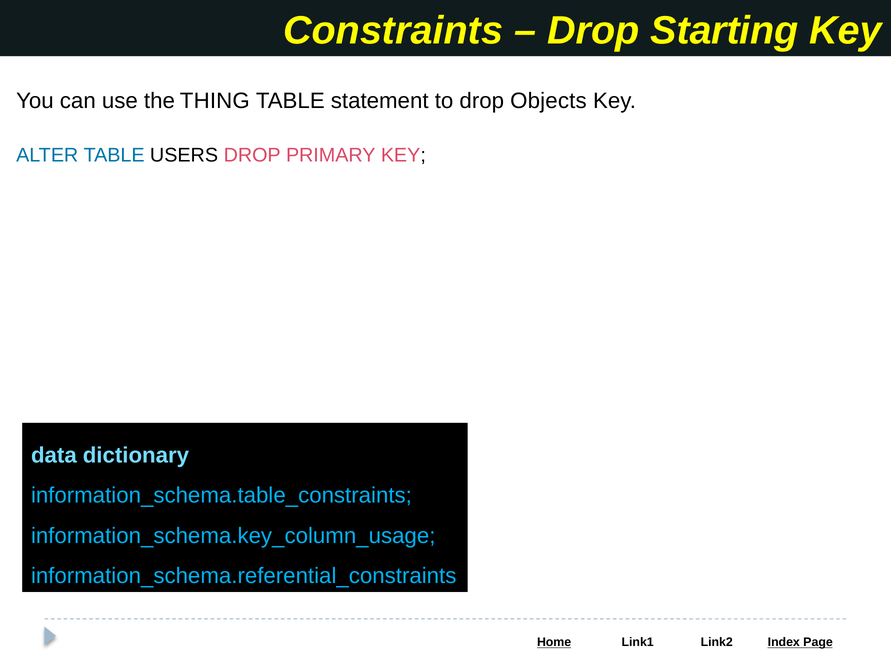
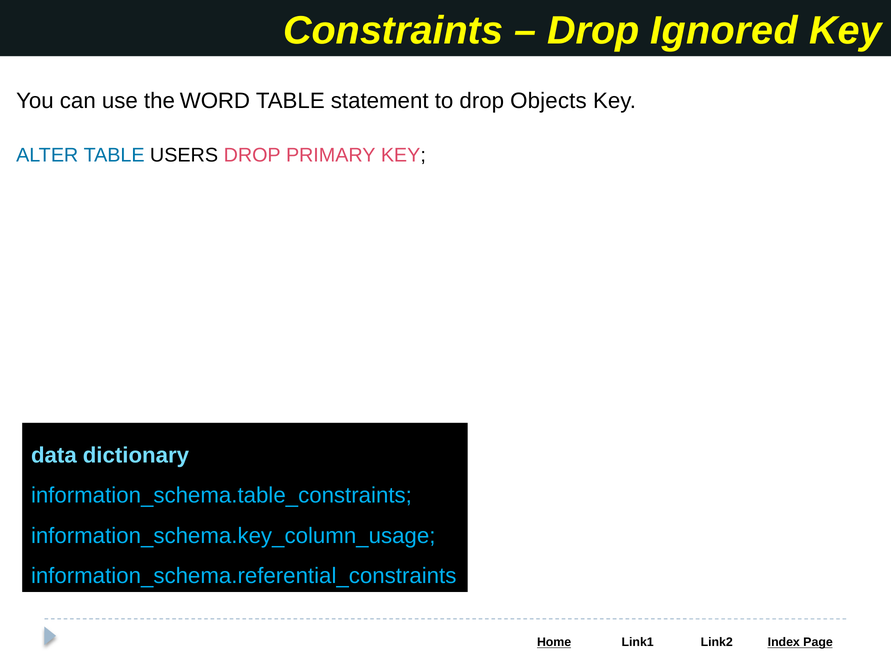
Starting: Starting -> Ignored
THING: THING -> WORD
